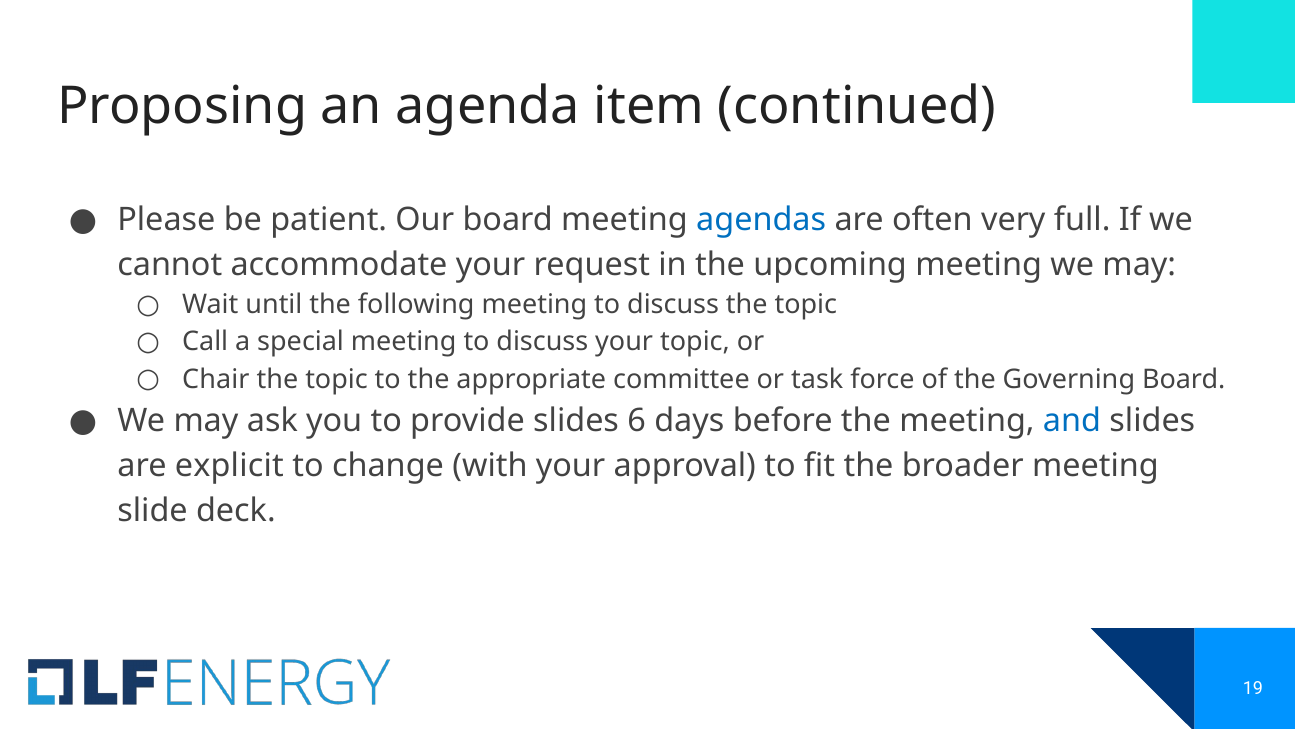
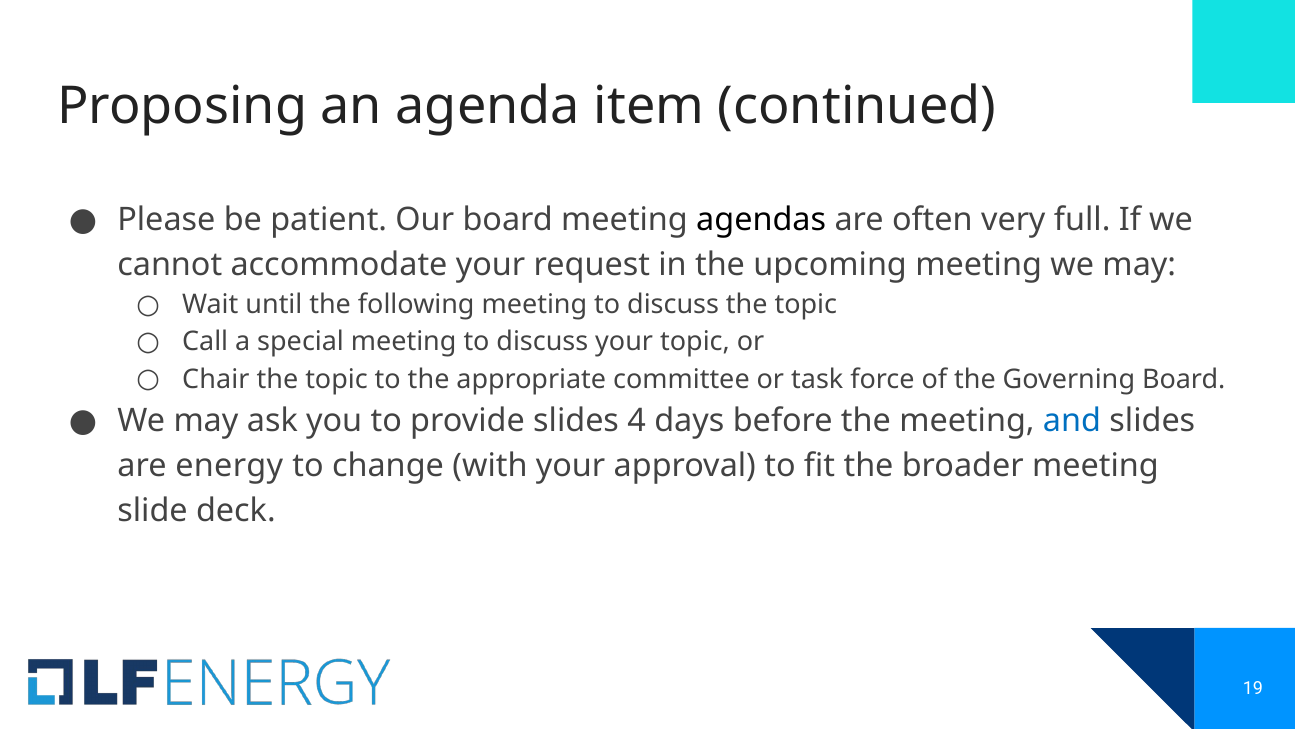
agendas colour: blue -> black
6: 6 -> 4
explicit: explicit -> energy
